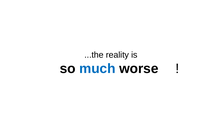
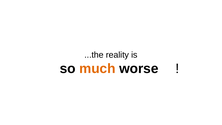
much colour: blue -> orange
